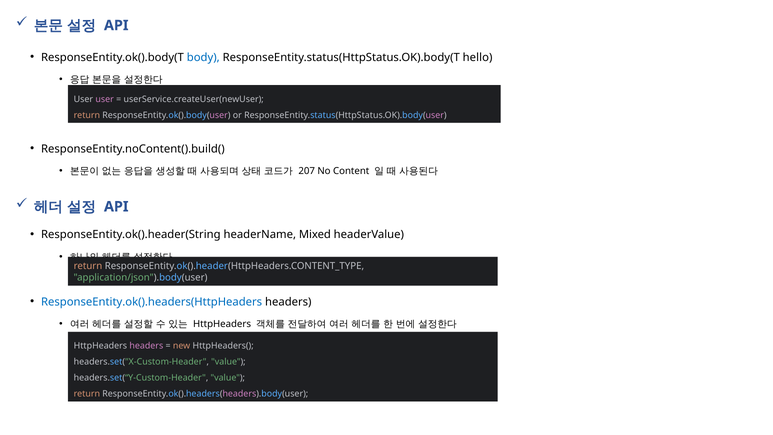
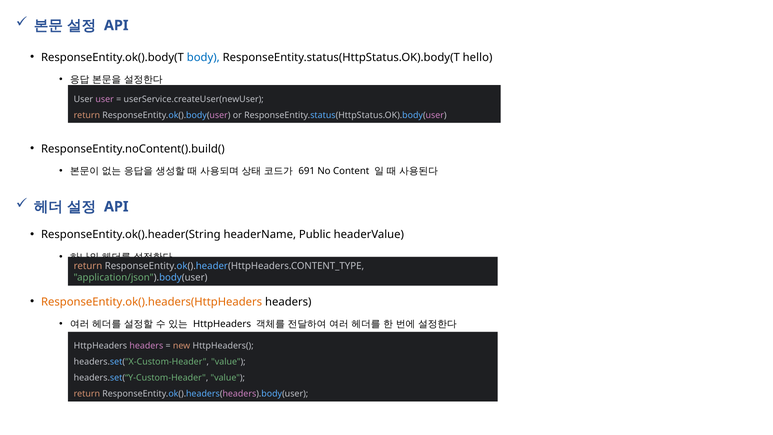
207: 207 -> 691
Mixed: Mixed -> Public
ResponseEntity.ok().headers(HttpHeaders colour: blue -> orange
